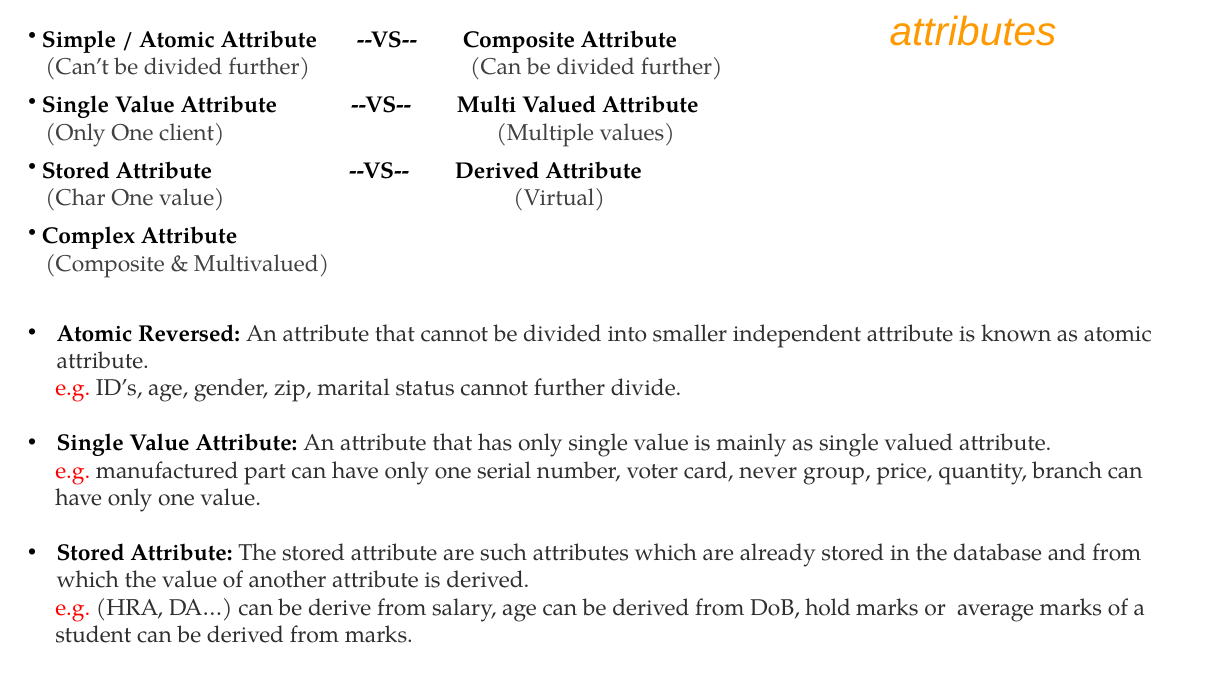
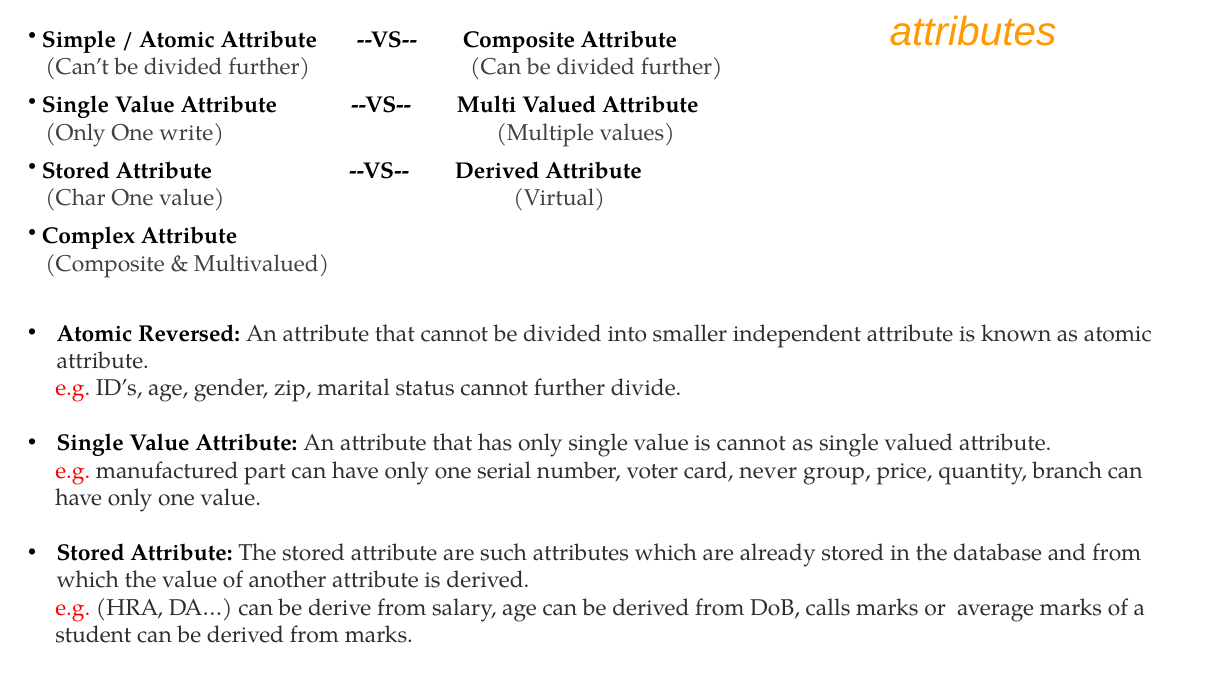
client: client -> write
is mainly: mainly -> cannot
hold: hold -> calls
